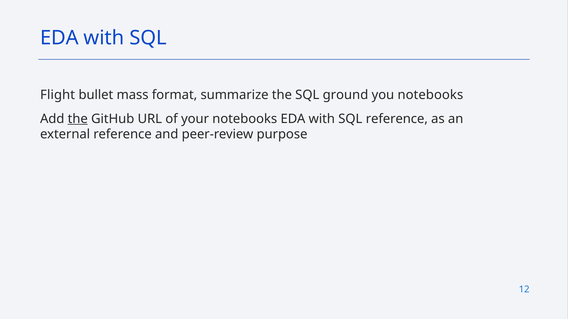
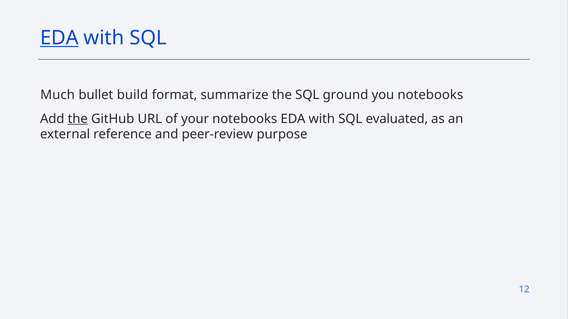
EDA at (59, 38) underline: none -> present
Flight: Flight -> Much
mass: mass -> build
SQL reference: reference -> evaluated
